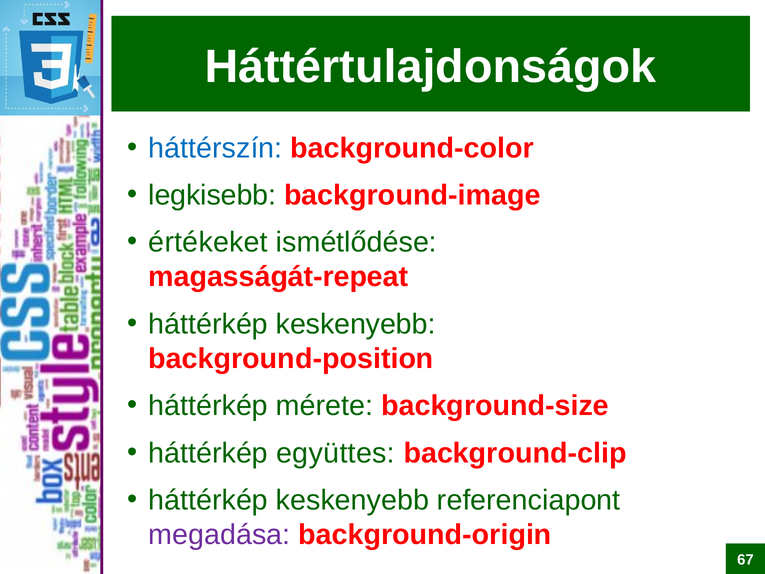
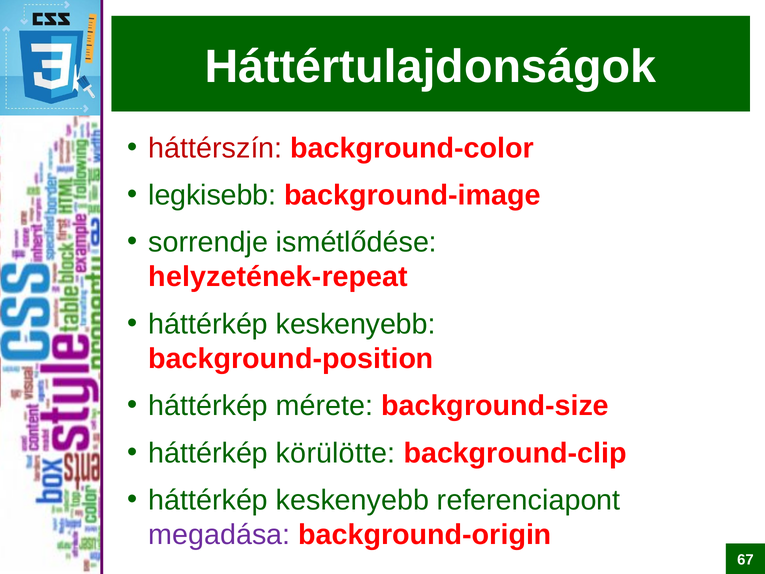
háttérszín colour: blue -> red
értékeket: értékeket -> sorrendje
magasságát-repeat: magasságát-repeat -> helyzetének-repeat
együttes: együttes -> körülötte
